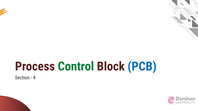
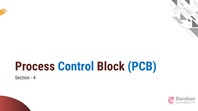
Control colour: green -> blue
